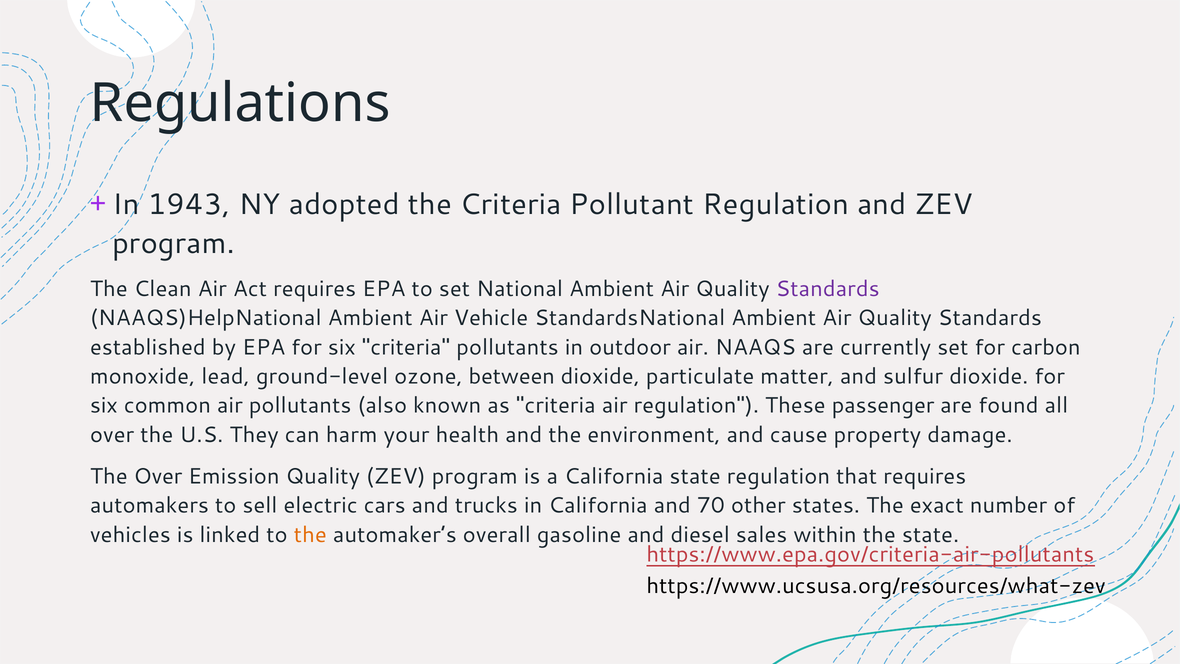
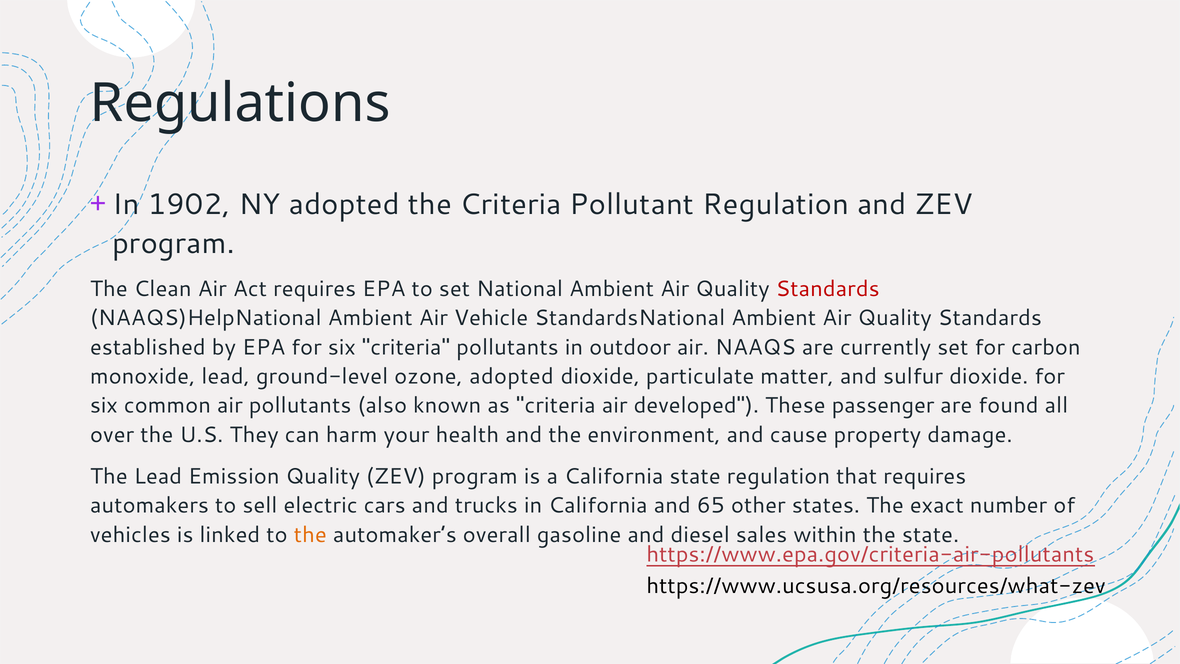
1943: 1943 -> 1902
Standards at (828, 289) colour: purple -> red
ozone between: between -> adopted
air regulation: regulation -> developed
The Over: Over -> Lead
70: 70 -> 65
